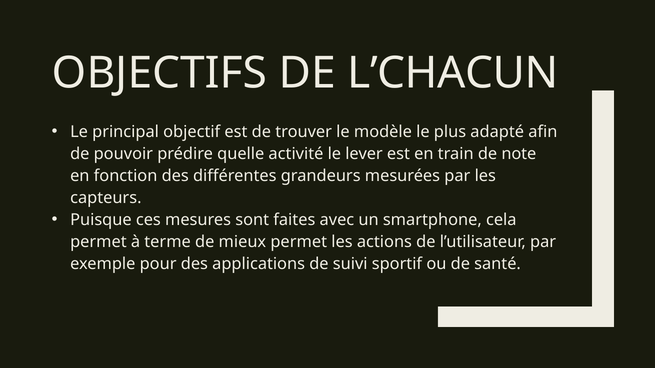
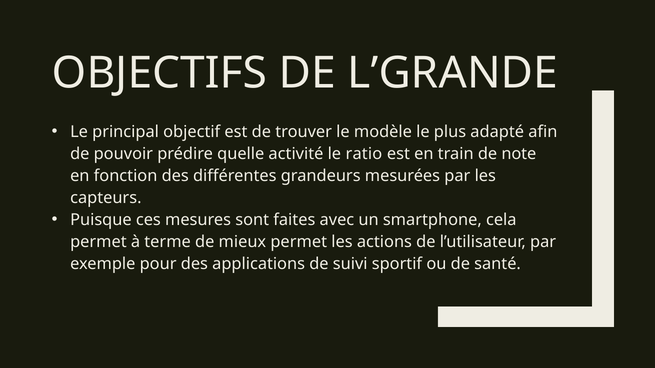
L’CHACUN: L’CHACUN -> L’GRANDE
lever: lever -> ratio
